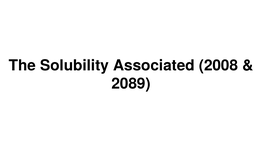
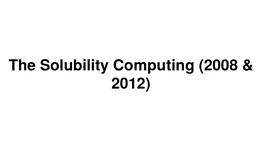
Associated: Associated -> Computing
2089: 2089 -> 2012
